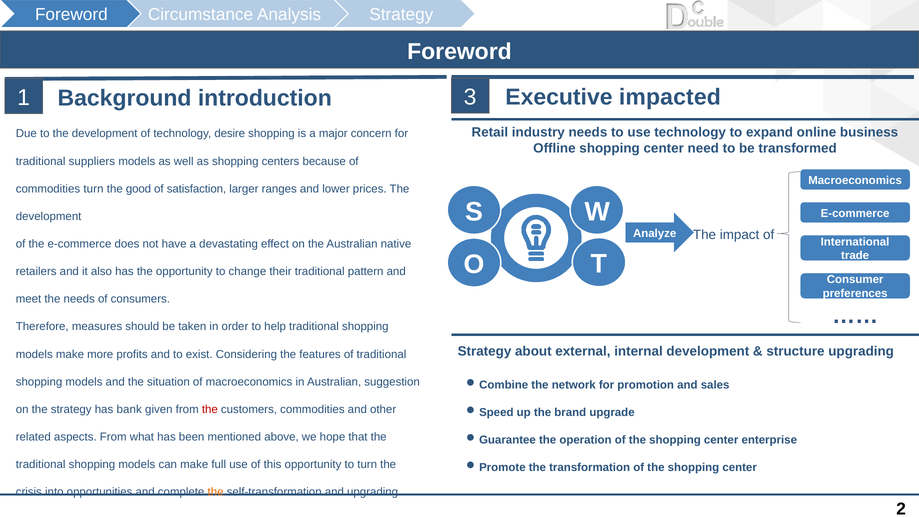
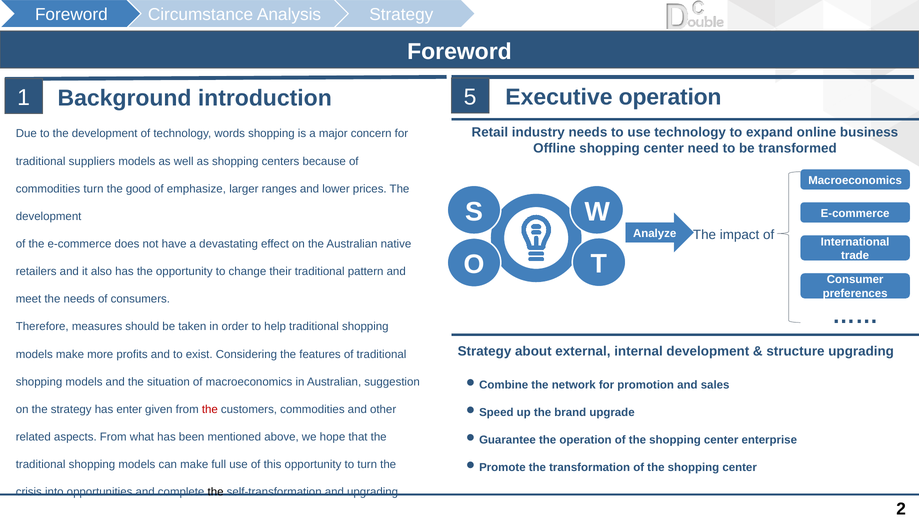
Executive impacted: impacted -> operation
3: 3 -> 5
desire: desire -> words
satisfaction: satisfaction -> emphasize
bank: bank -> enter
the at (216, 492) colour: orange -> black
